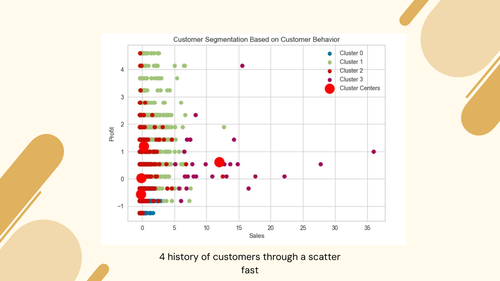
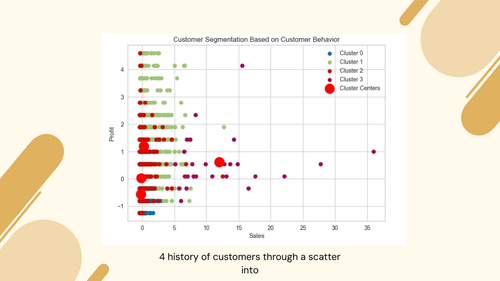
fast: fast -> into
